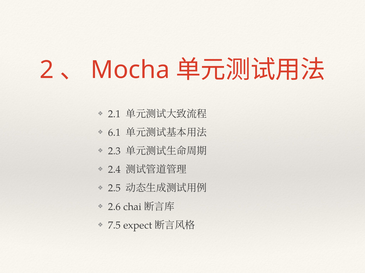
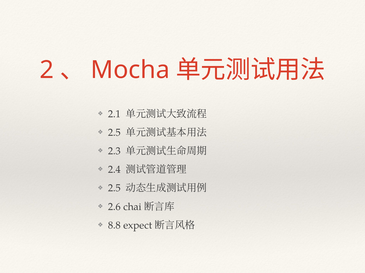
6.1 at (114, 133): 6.1 -> 2.5
7.5: 7.5 -> 8.8
